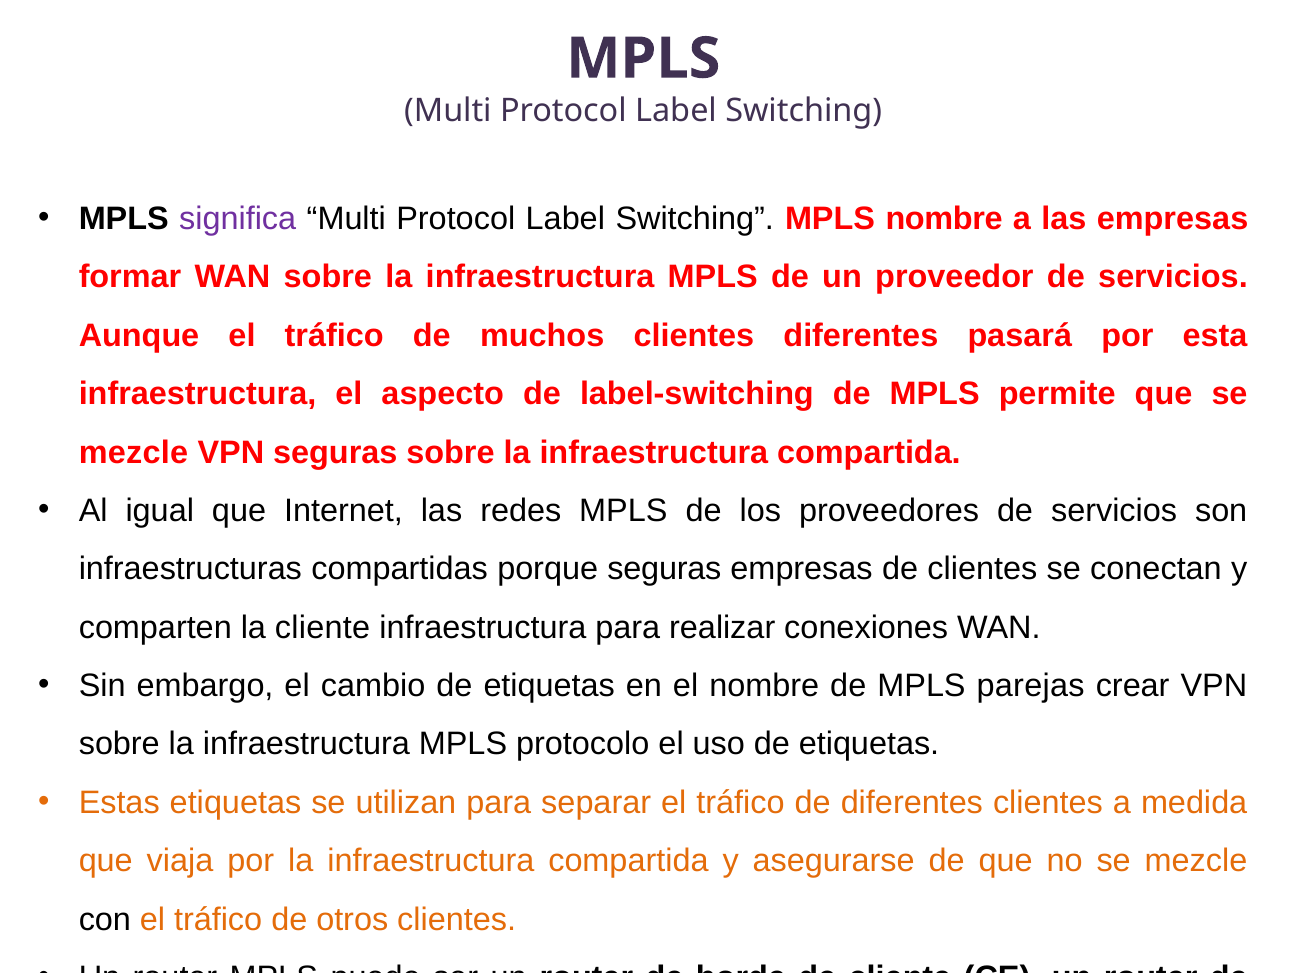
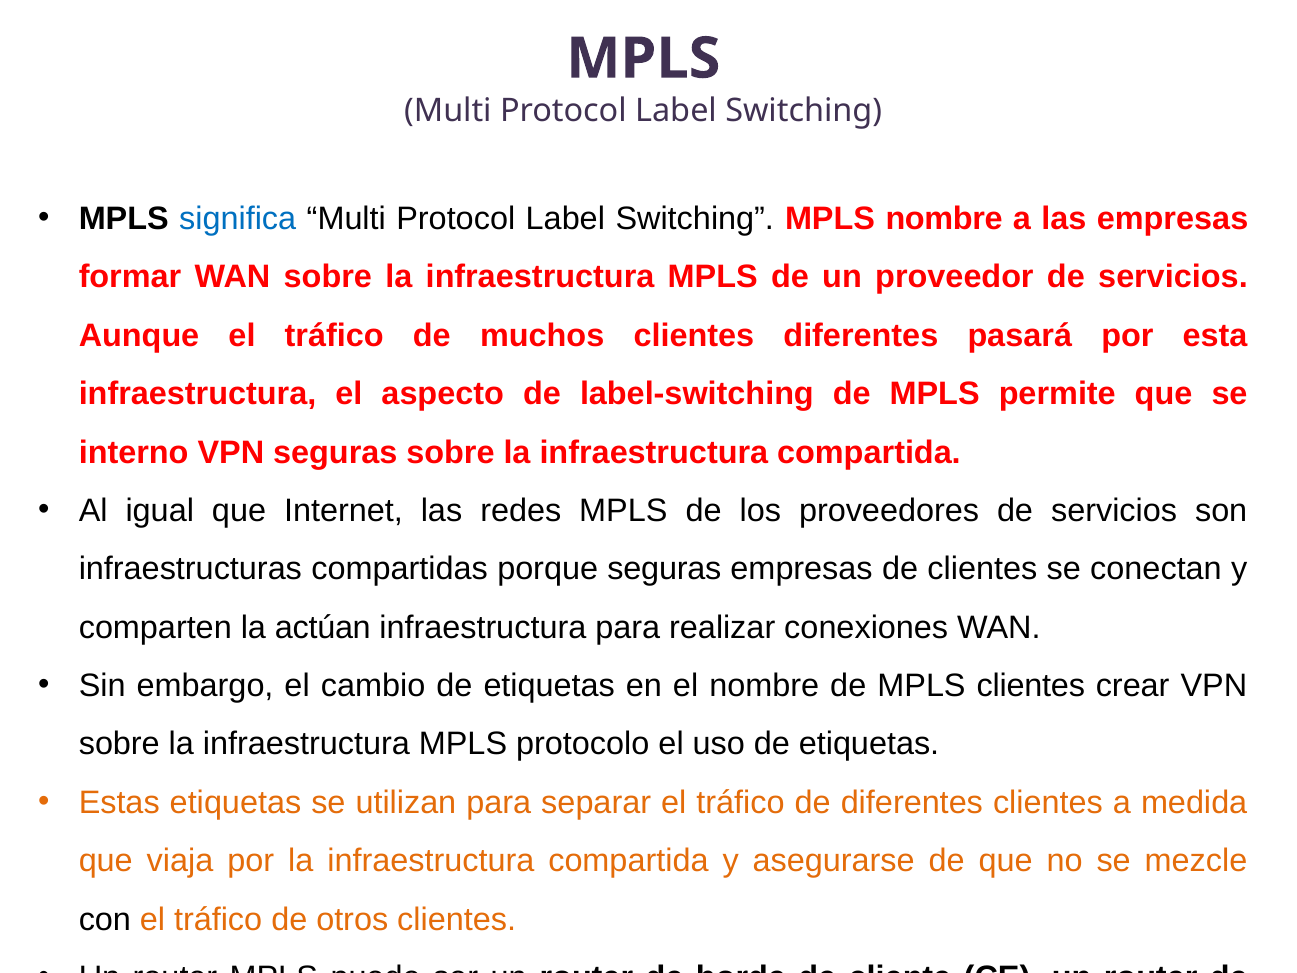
significa colour: purple -> blue
mezcle at (133, 452): mezcle -> interno
la cliente: cliente -> actúan
MPLS parejas: parejas -> clientes
